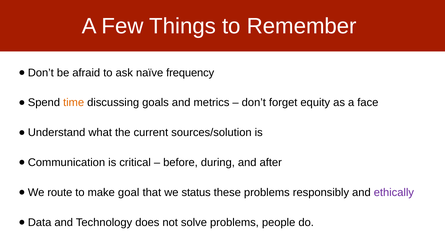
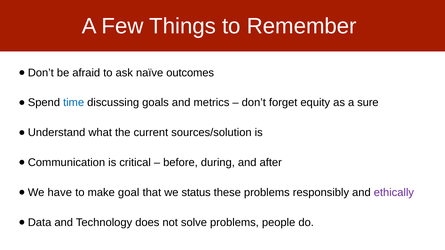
frequency: frequency -> outcomes
time colour: orange -> blue
face: face -> sure
route: route -> have
